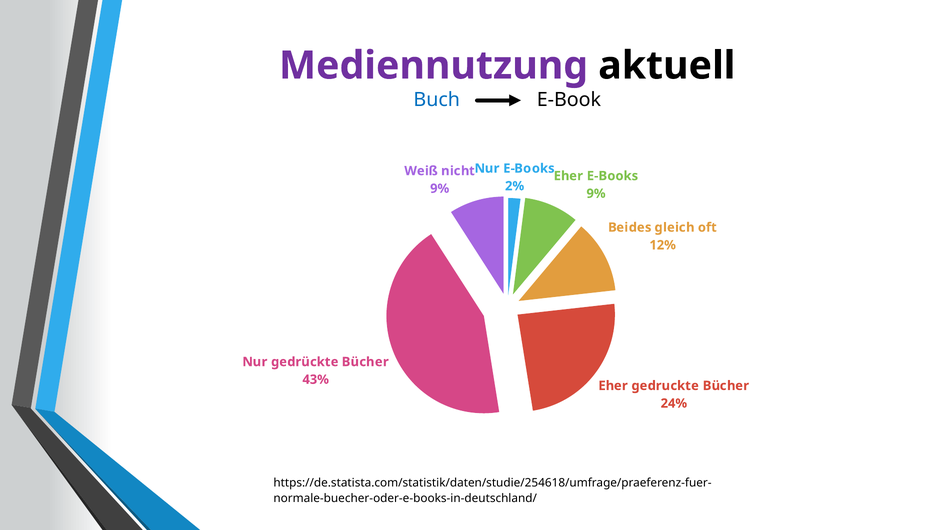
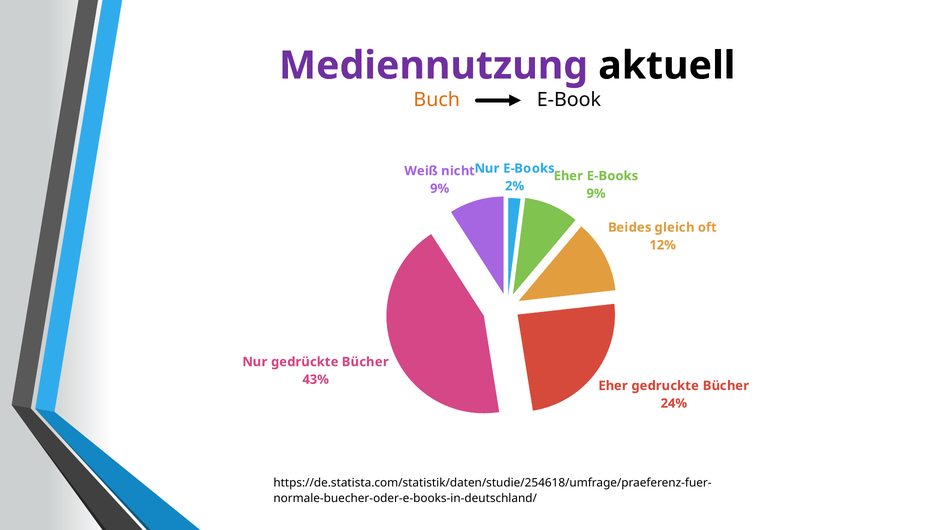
Buch colour: blue -> orange
